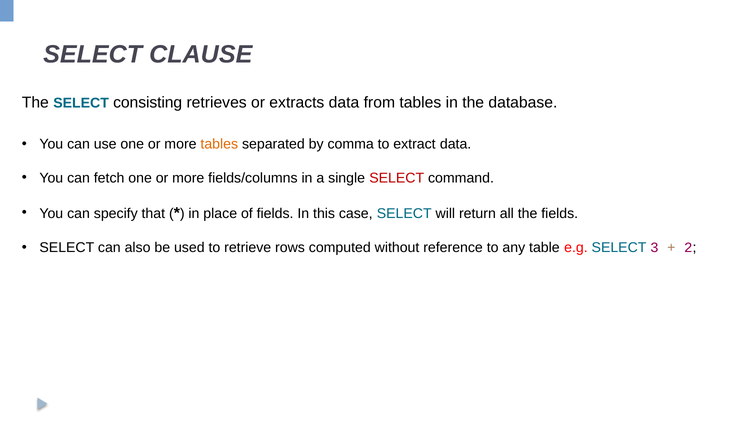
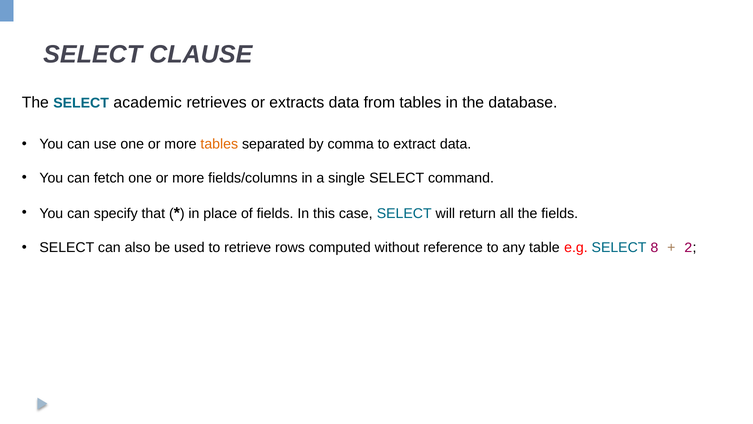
consisting: consisting -> academic
SELECT at (397, 178) colour: red -> black
3: 3 -> 8
